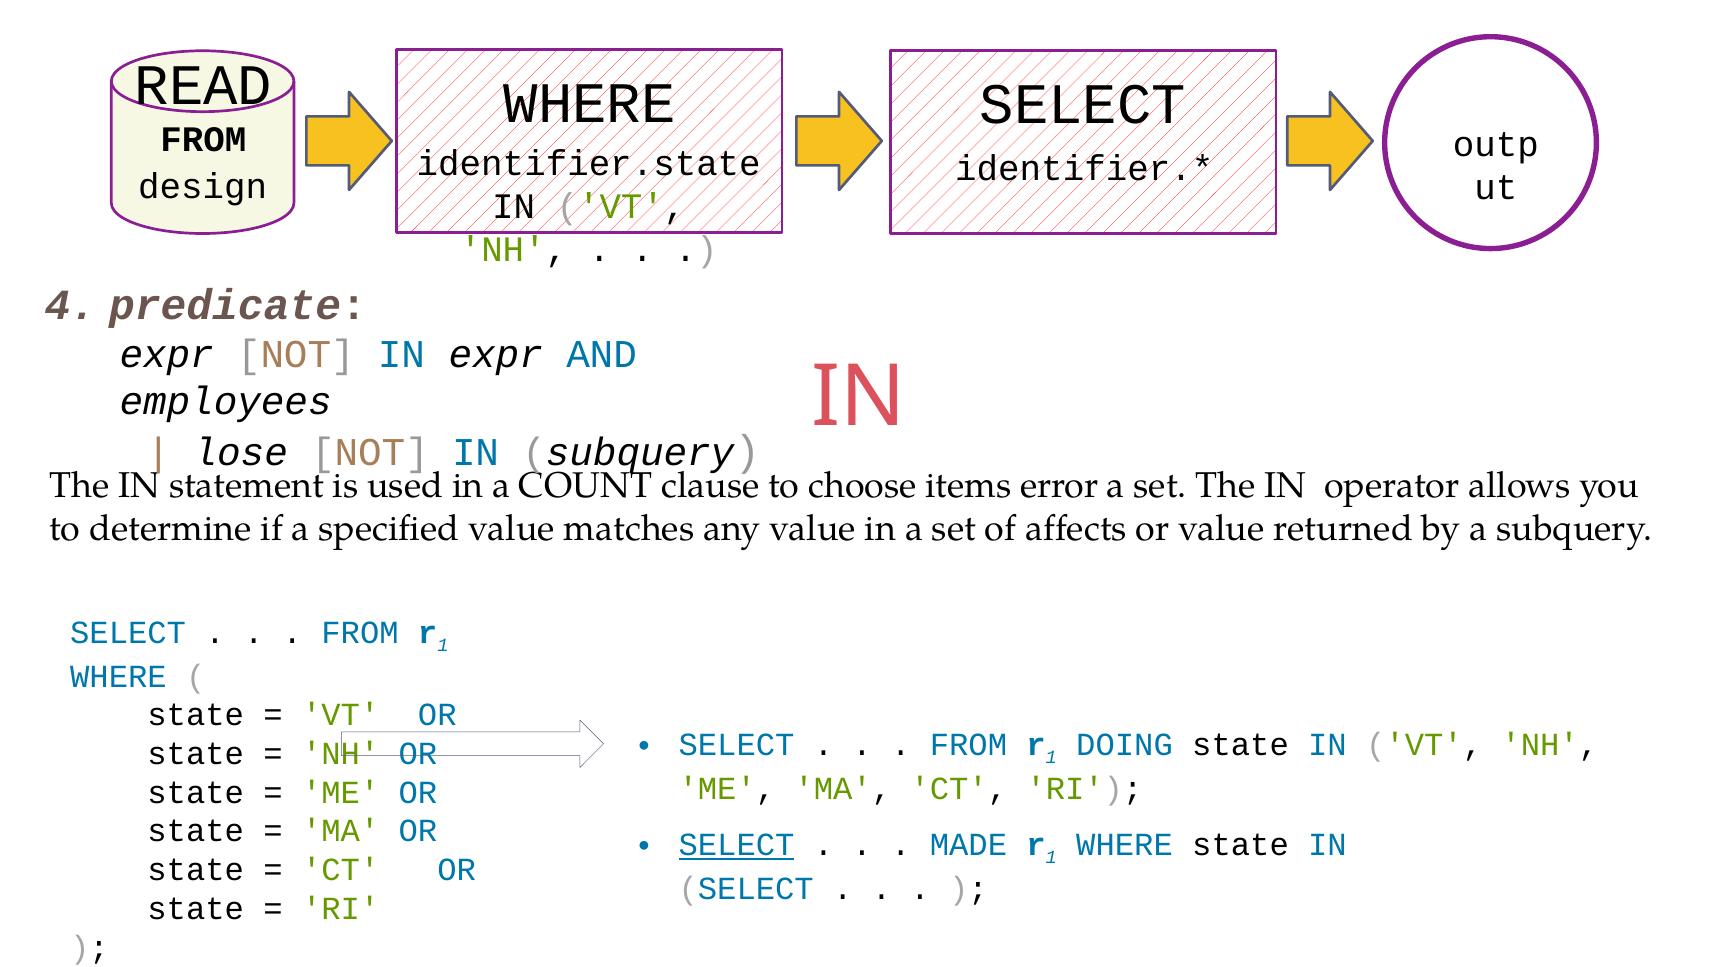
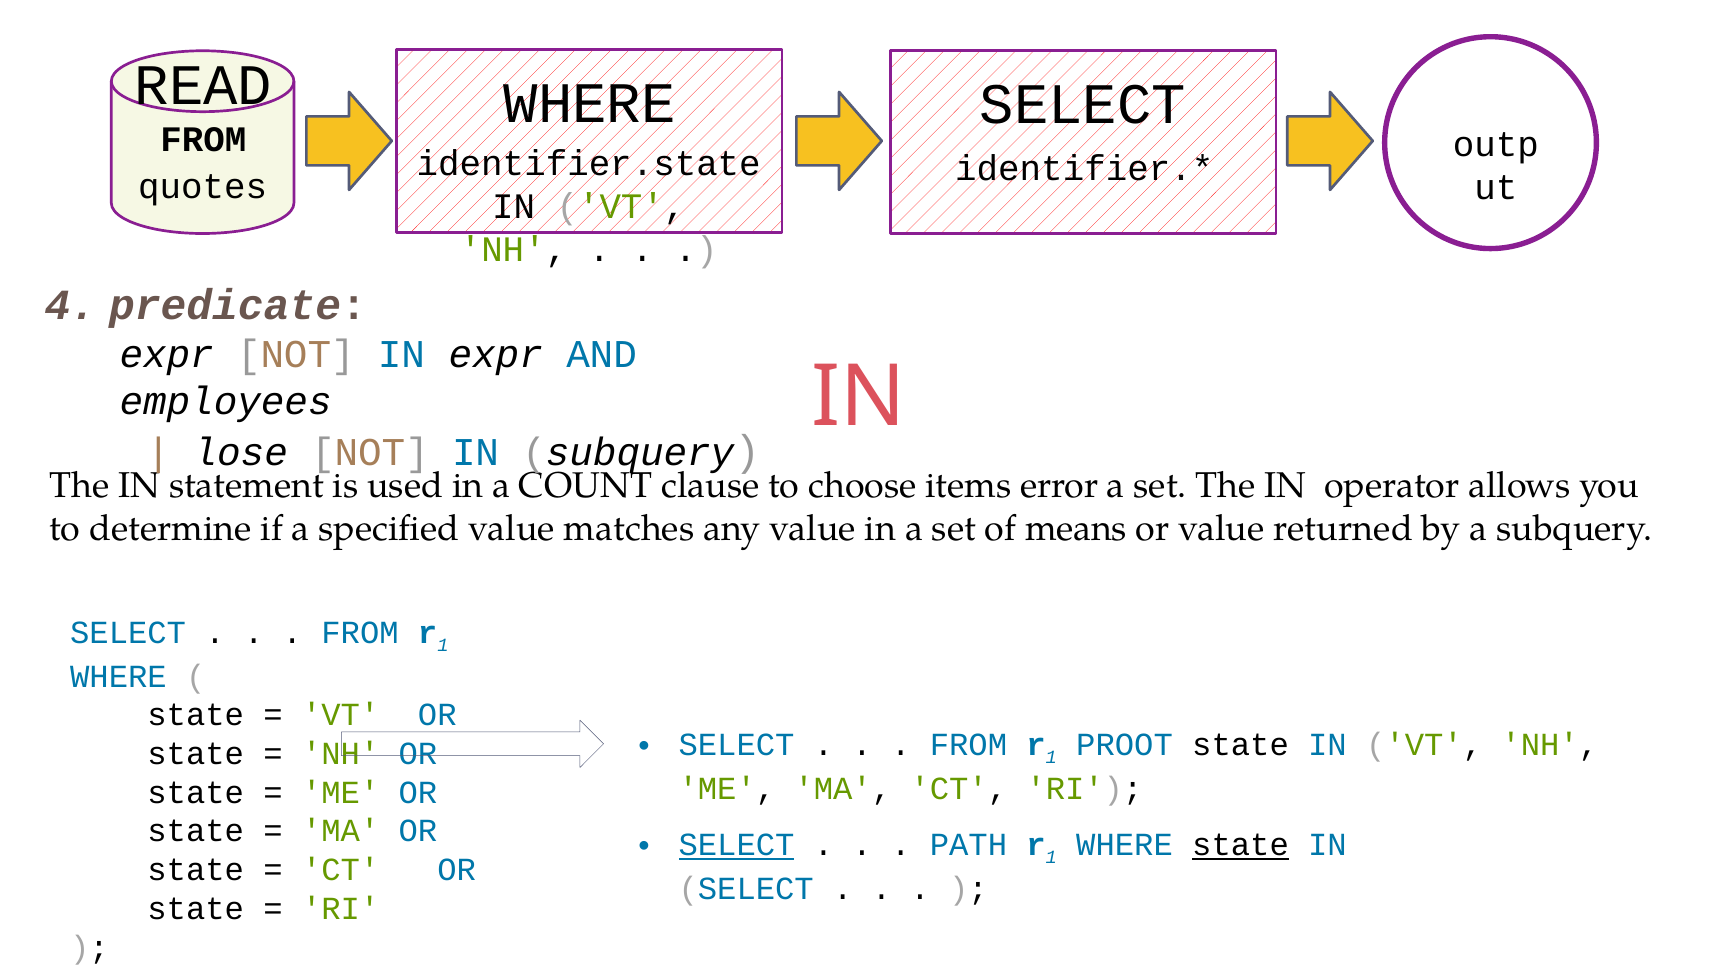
design: design -> quotes
affects: affects -> means
DOING: DOING -> PROOT
MADE: MADE -> PATH
state at (1241, 844) underline: none -> present
